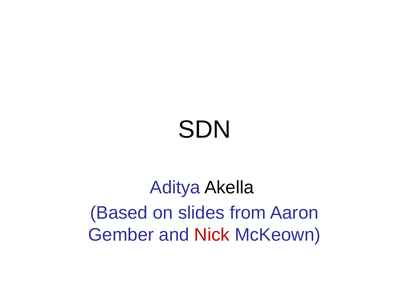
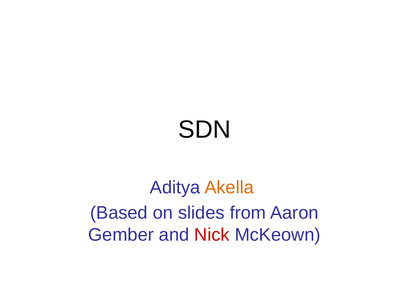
Akella colour: black -> orange
